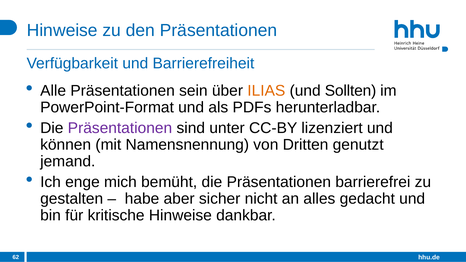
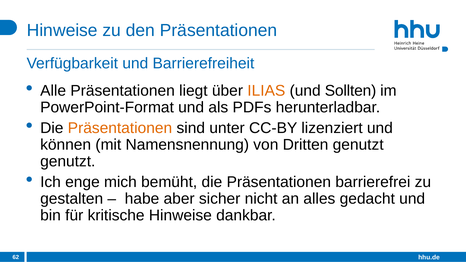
sein: sein -> liegt
Präsentationen at (120, 128) colour: purple -> orange
jemand at (68, 162): jemand -> genutzt
